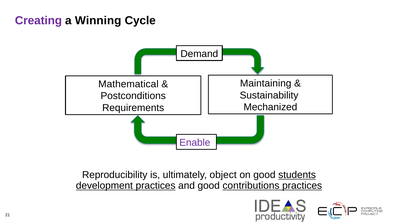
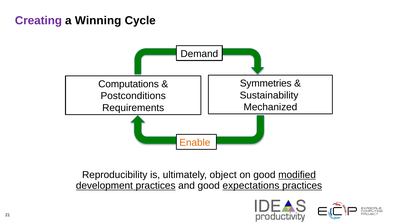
Maintaining: Maintaining -> Symmetries
Mathematical: Mathematical -> Computations
Enable colour: purple -> orange
students: students -> modified
contributions: contributions -> expectations
